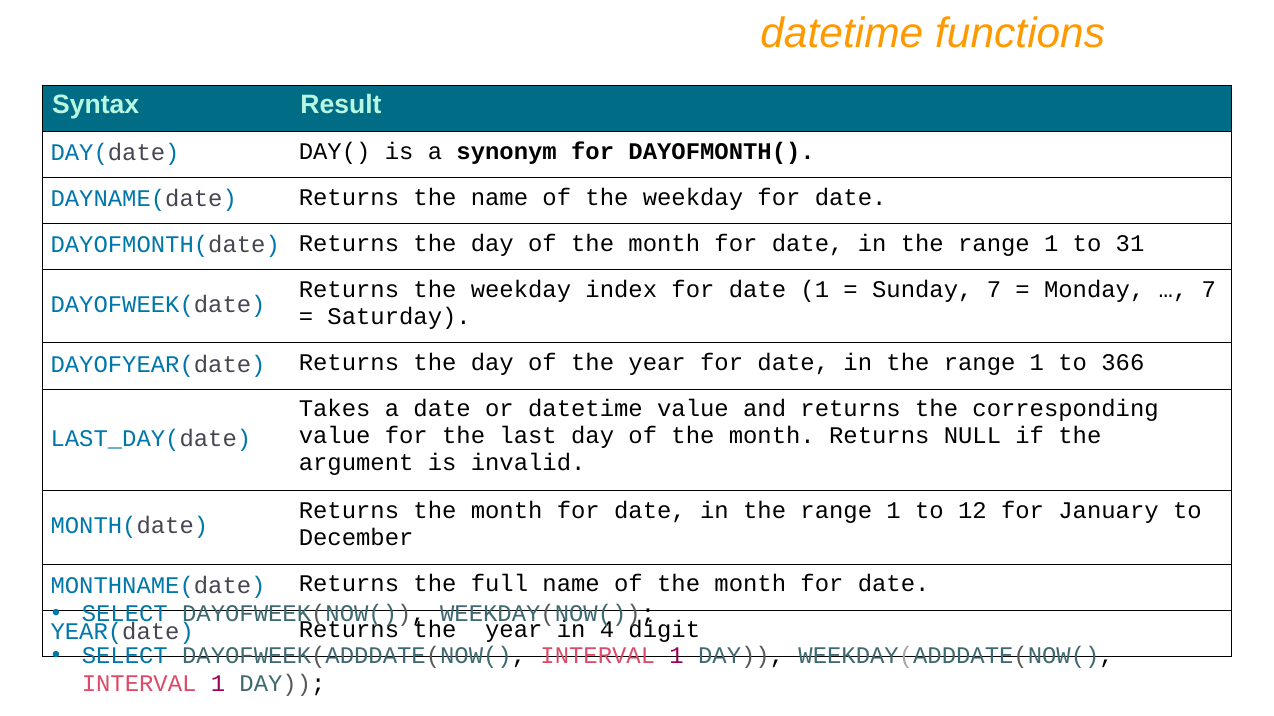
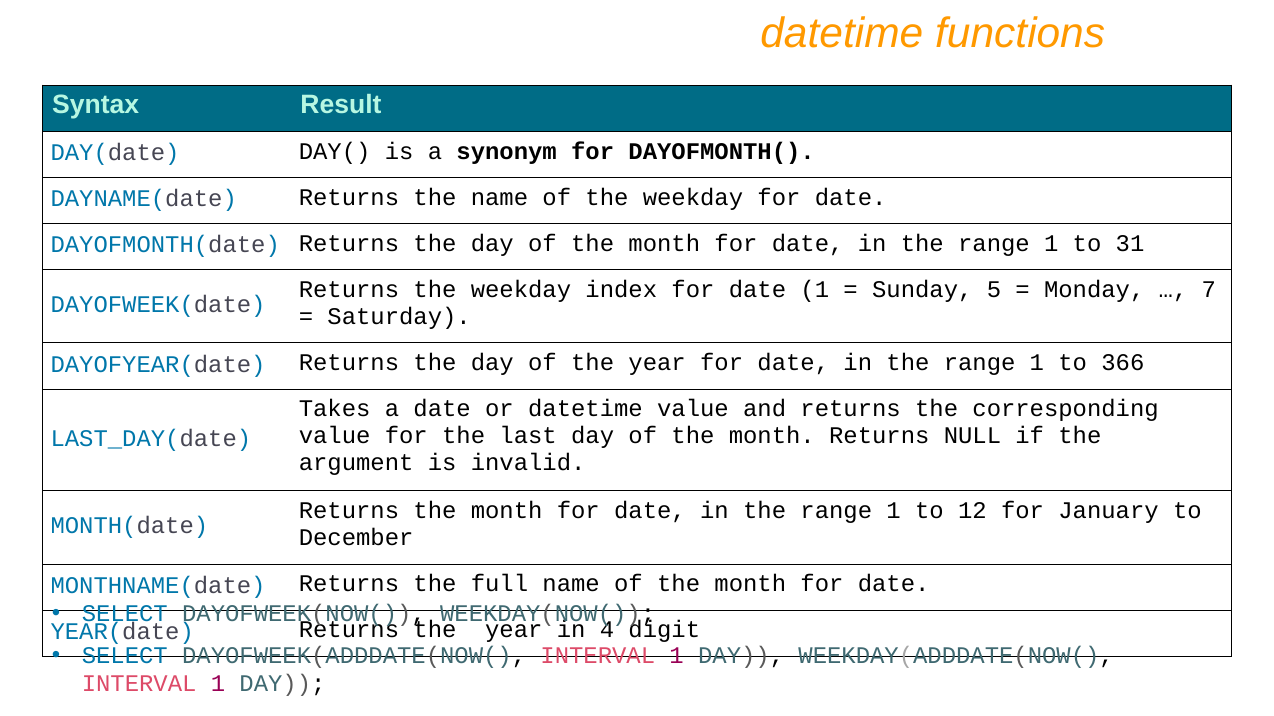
Sunday 7: 7 -> 5
